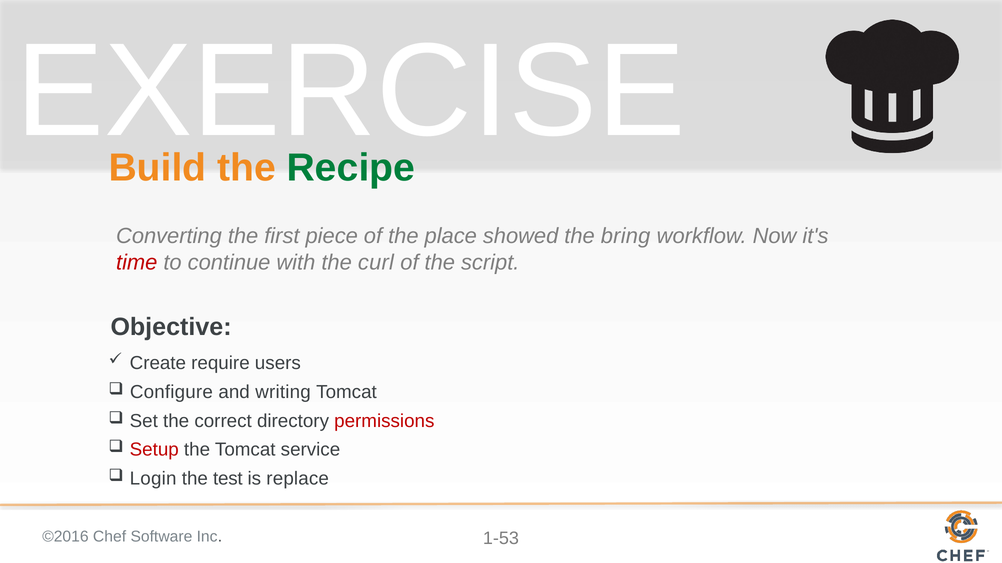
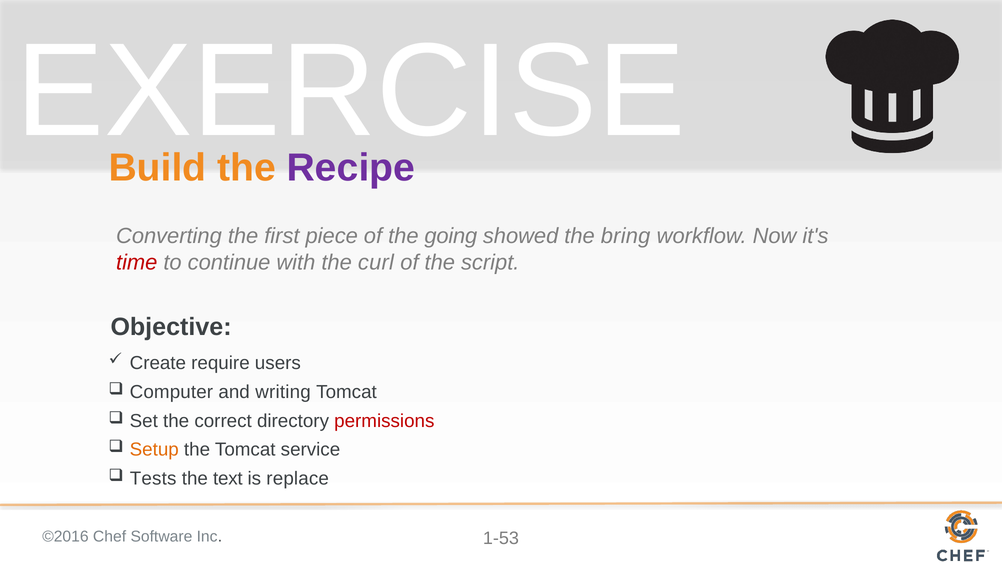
Recipe colour: green -> purple
place: place -> going
Configure: Configure -> Computer
Setup colour: red -> orange
Login: Login -> Tests
test: test -> text
